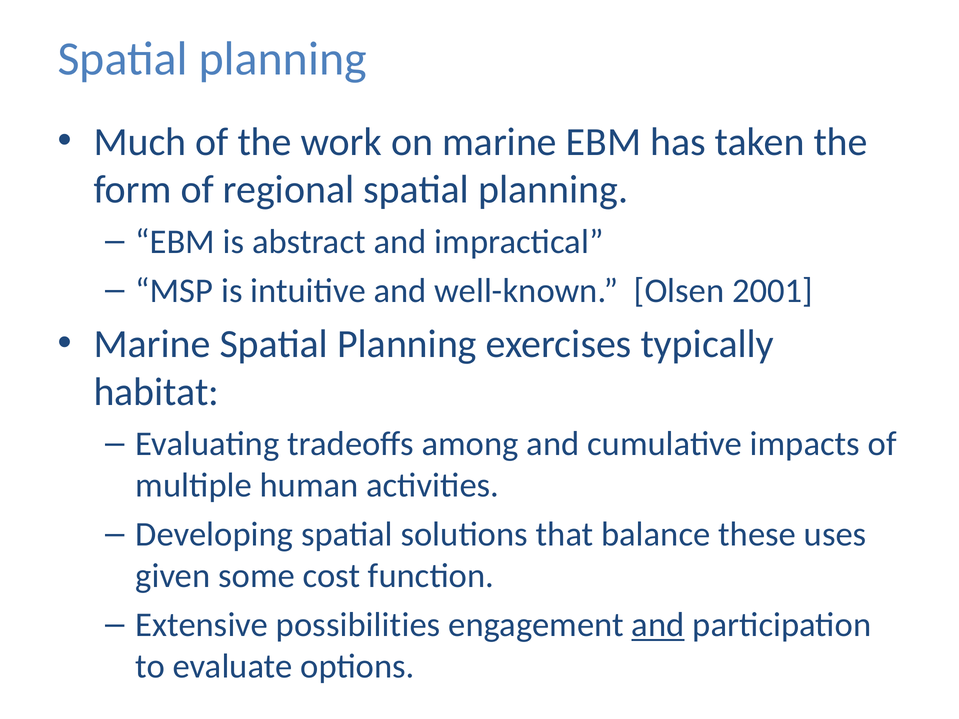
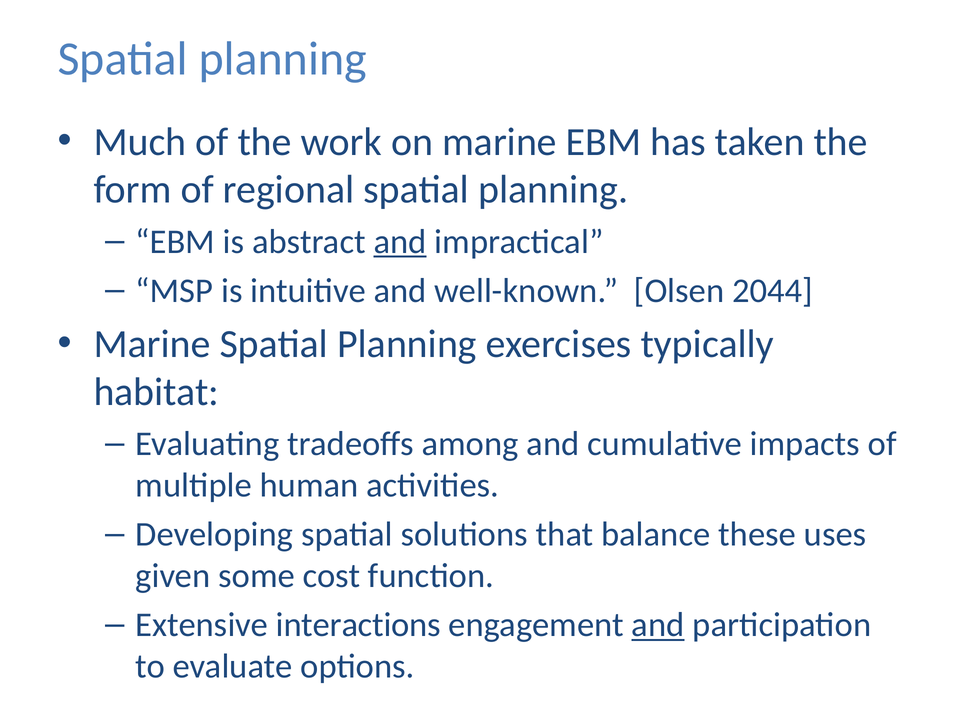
and at (400, 242) underline: none -> present
2001: 2001 -> 2044
possibilities: possibilities -> interactions
